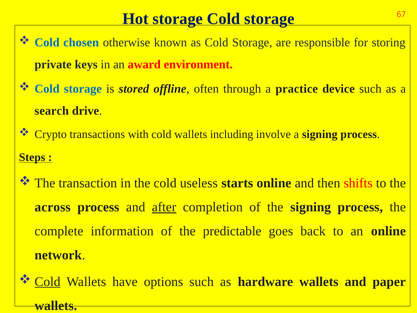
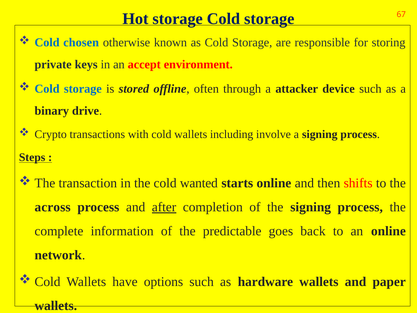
award: award -> accept
practice: practice -> attacker
search: search -> binary
useless: useless -> wanted
Cold at (48, 281) underline: present -> none
